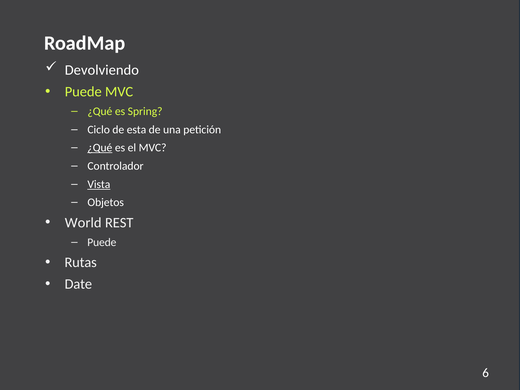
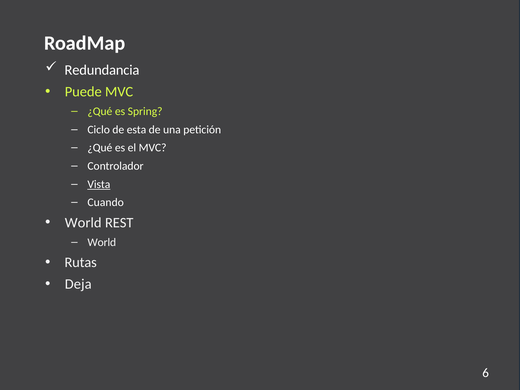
Devolviendo: Devolviendo -> Redundancia
¿Qué at (100, 148) underline: present -> none
Objetos: Objetos -> Cuando
Puede at (102, 242): Puede -> World
Date: Date -> Deja
